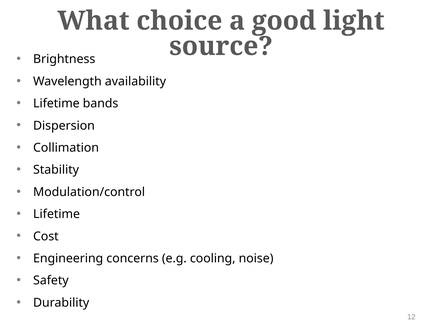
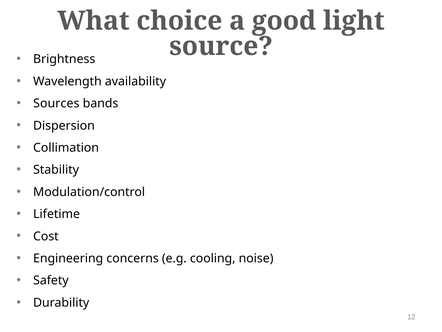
Lifetime at (56, 103): Lifetime -> Sources
